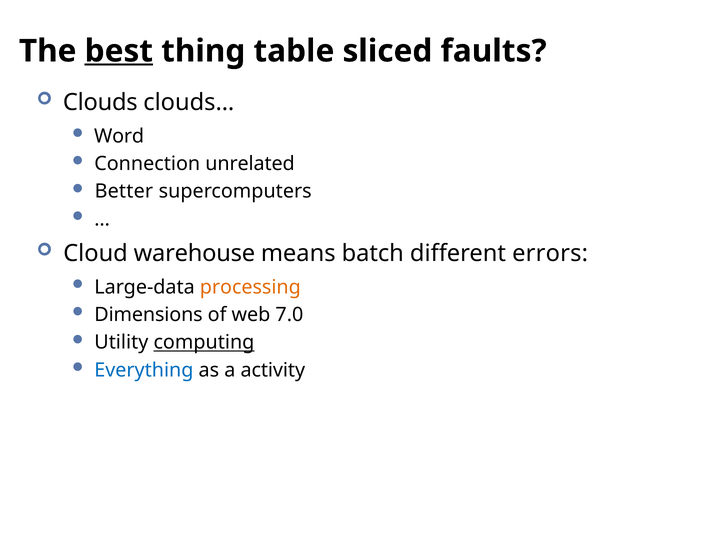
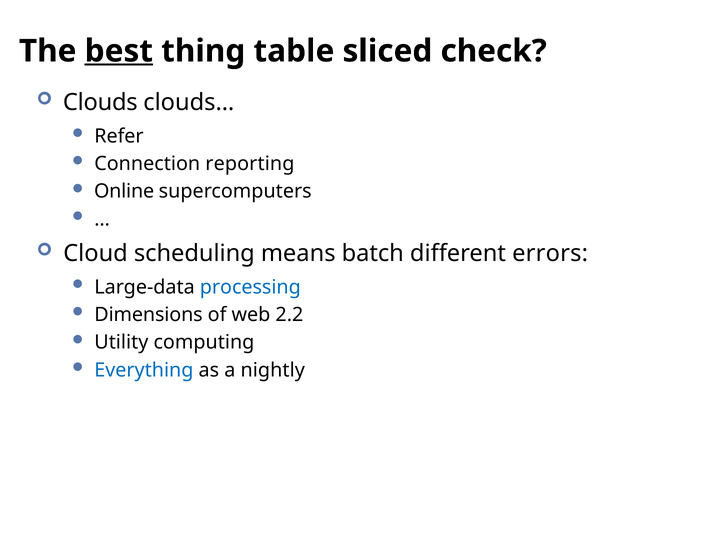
faults: faults -> check
Word: Word -> Refer
unrelated: unrelated -> reporting
Better: Better -> Online
warehouse: warehouse -> scheduling
processing colour: orange -> blue
7.0: 7.0 -> 2.2
computing underline: present -> none
activity: activity -> nightly
